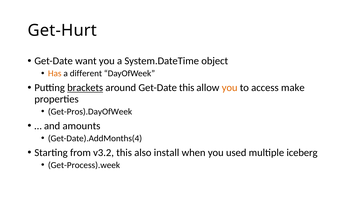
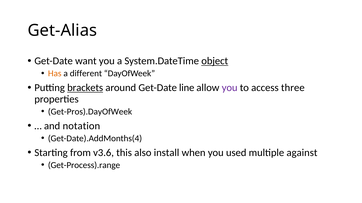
Get-Hurt: Get-Hurt -> Get-Alias
object underline: none -> present
Get-Date this: this -> line
you at (230, 88) colour: orange -> purple
make: make -> three
amounts: amounts -> notation
v3.2: v3.2 -> v3.6
iceberg: iceberg -> against
Get-Process).week: Get-Process).week -> Get-Process).range
